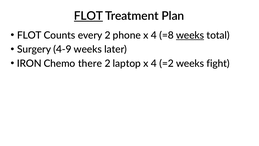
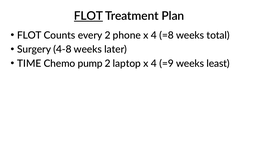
weeks at (190, 35) underline: present -> none
4-9: 4-9 -> 4-8
IRON: IRON -> TIME
there: there -> pump
=2: =2 -> =9
fight: fight -> least
